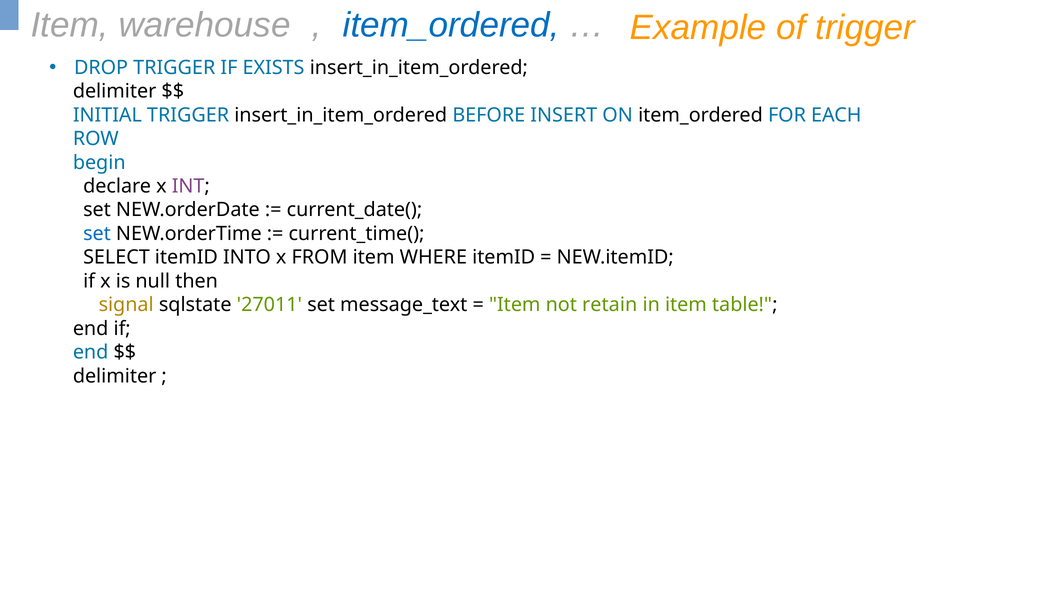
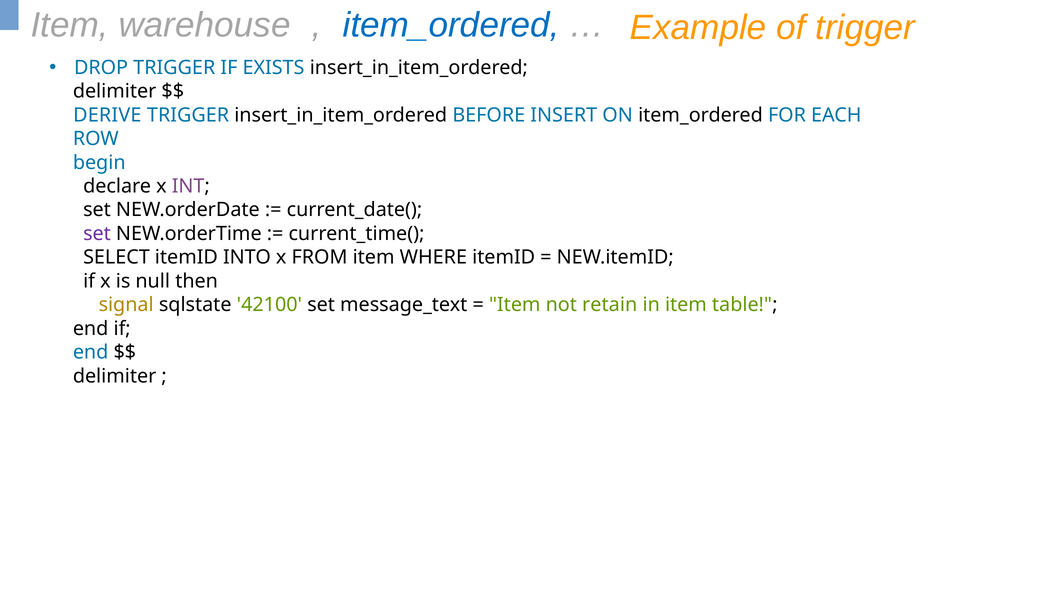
INITIAL: INITIAL -> DERIVE
set at (97, 234) colour: blue -> purple
27011: 27011 -> 42100
